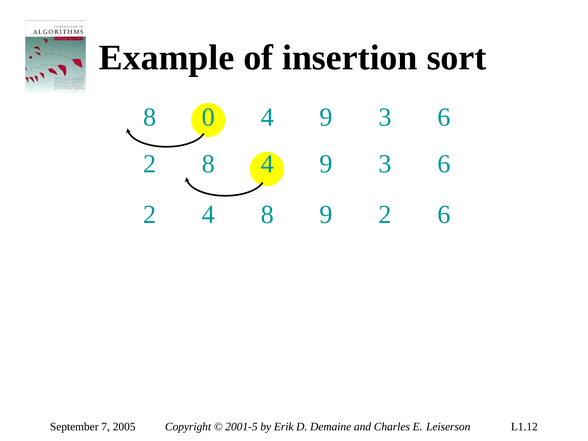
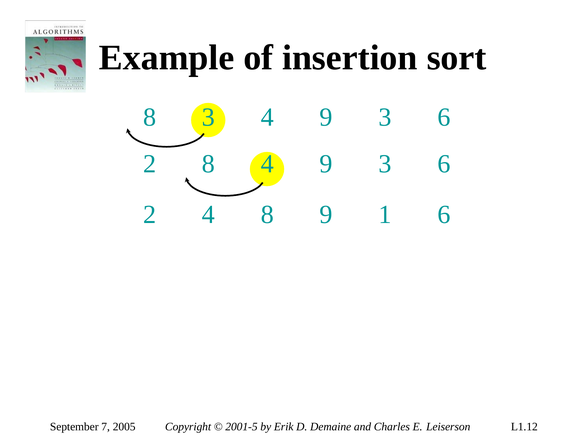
8 0: 0 -> 3
9 2: 2 -> 1
